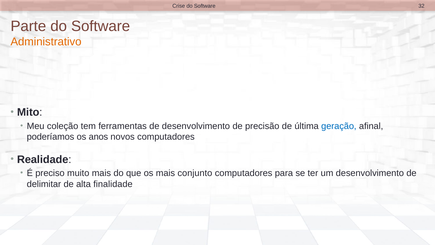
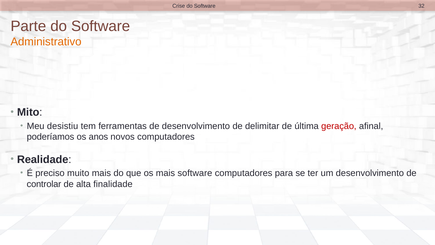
coleção: coleção -> desistiu
precisão: precisão -> delimitar
geração colour: blue -> red
mais conjunto: conjunto -> software
delimitar: delimitar -> controlar
